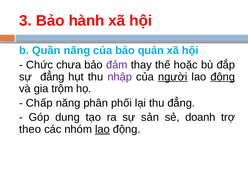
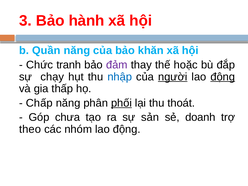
quản: quản -> khăn
chưa: chưa -> tranh
sự đẳng: đẳng -> chạy
nhập colour: purple -> blue
trộm: trộm -> thấp
phối underline: none -> present
thu đẳng: đẳng -> thoát
dung: dung -> chưa
lao at (102, 129) underline: present -> none
